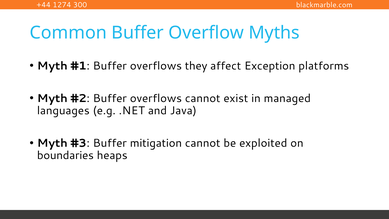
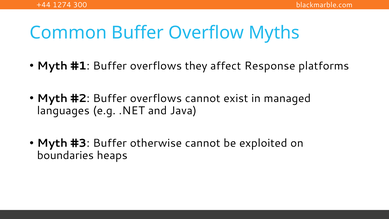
Exception: Exception -> Response
mitigation: mitigation -> otherwise
